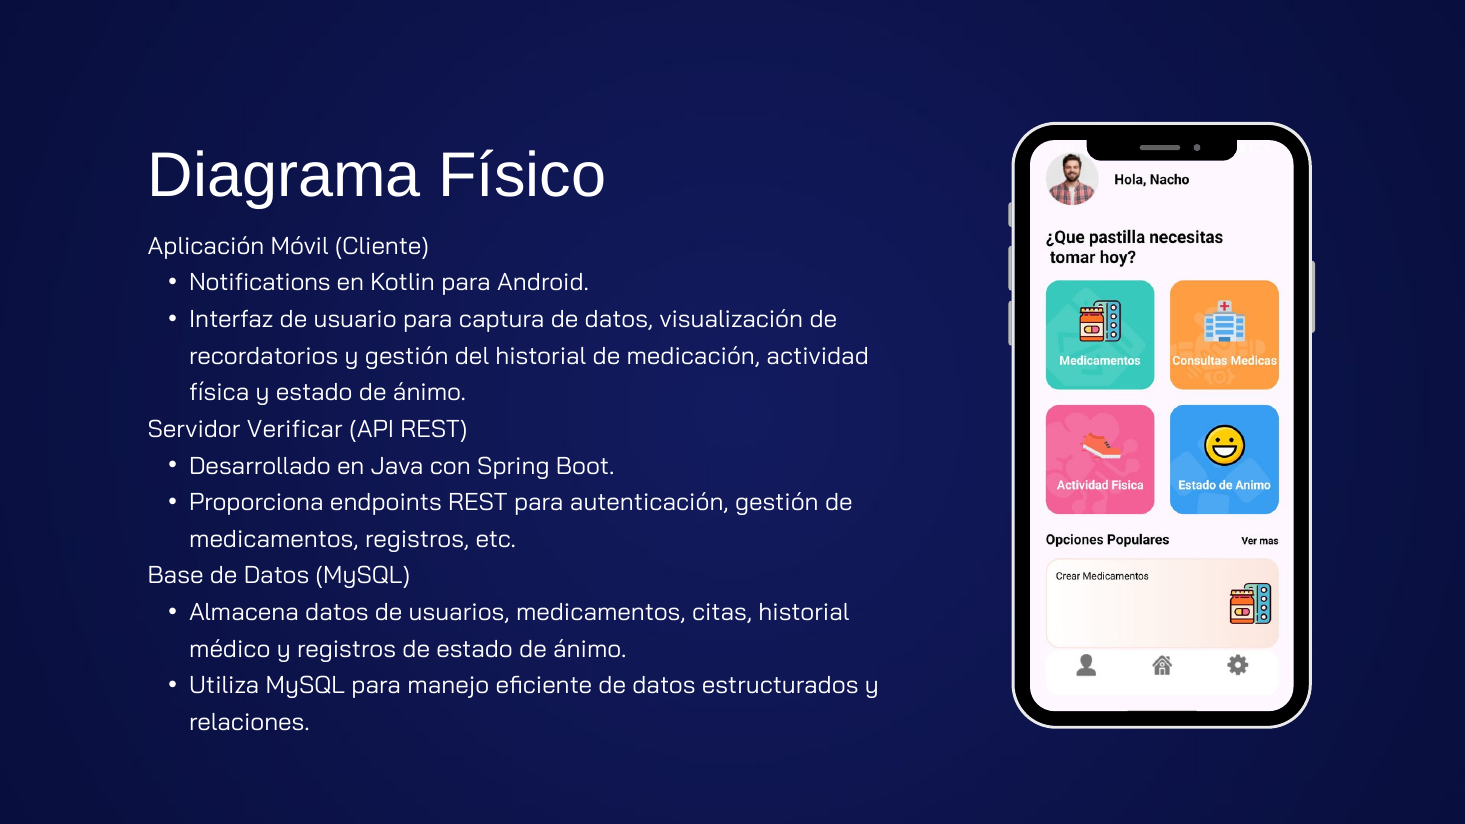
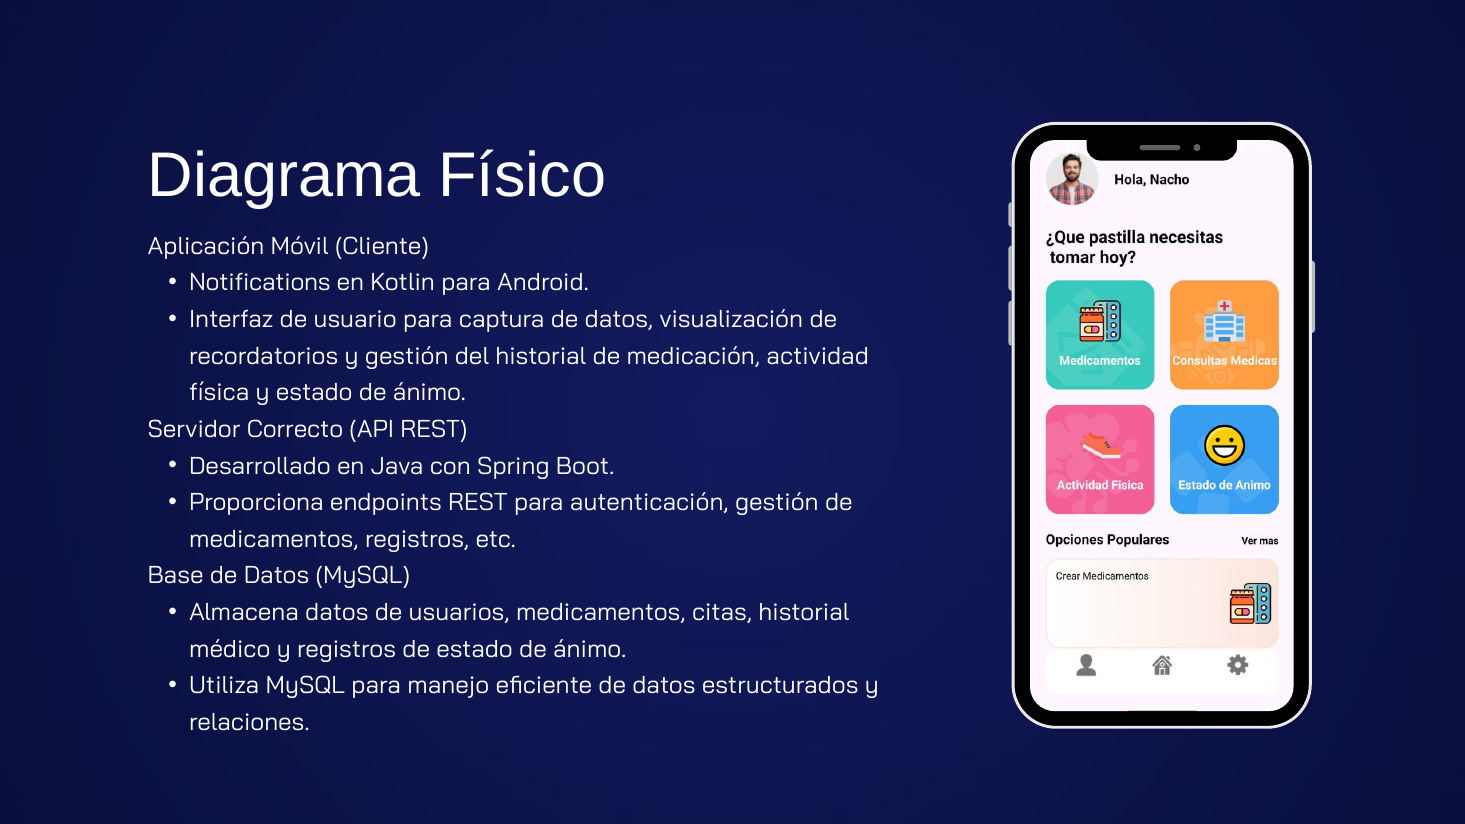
Verificar: Verificar -> Correcto
